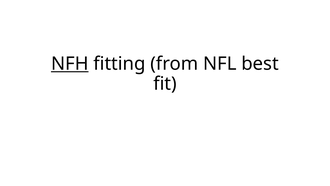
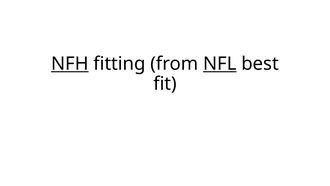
NFL underline: none -> present
